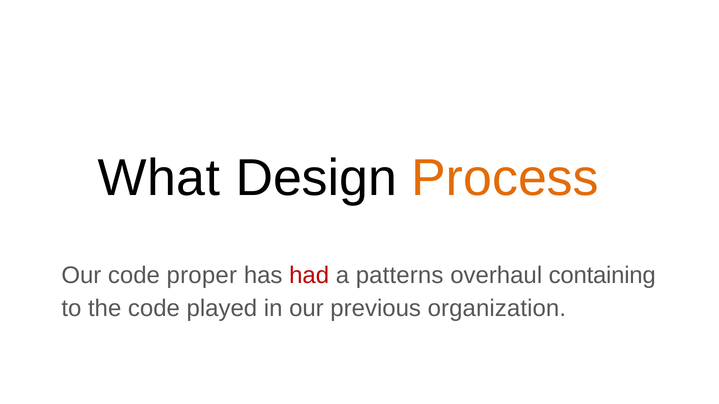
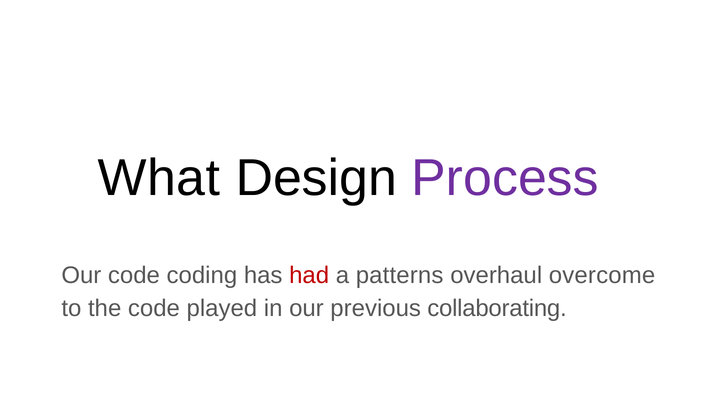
Process colour: orange -> purple
proper: proper -> coding
containing: containing -> overcome
organization: organization -> collaborating
